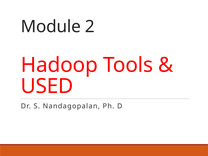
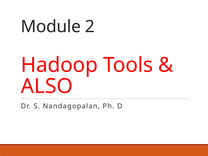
USED: USED -> ALSO
